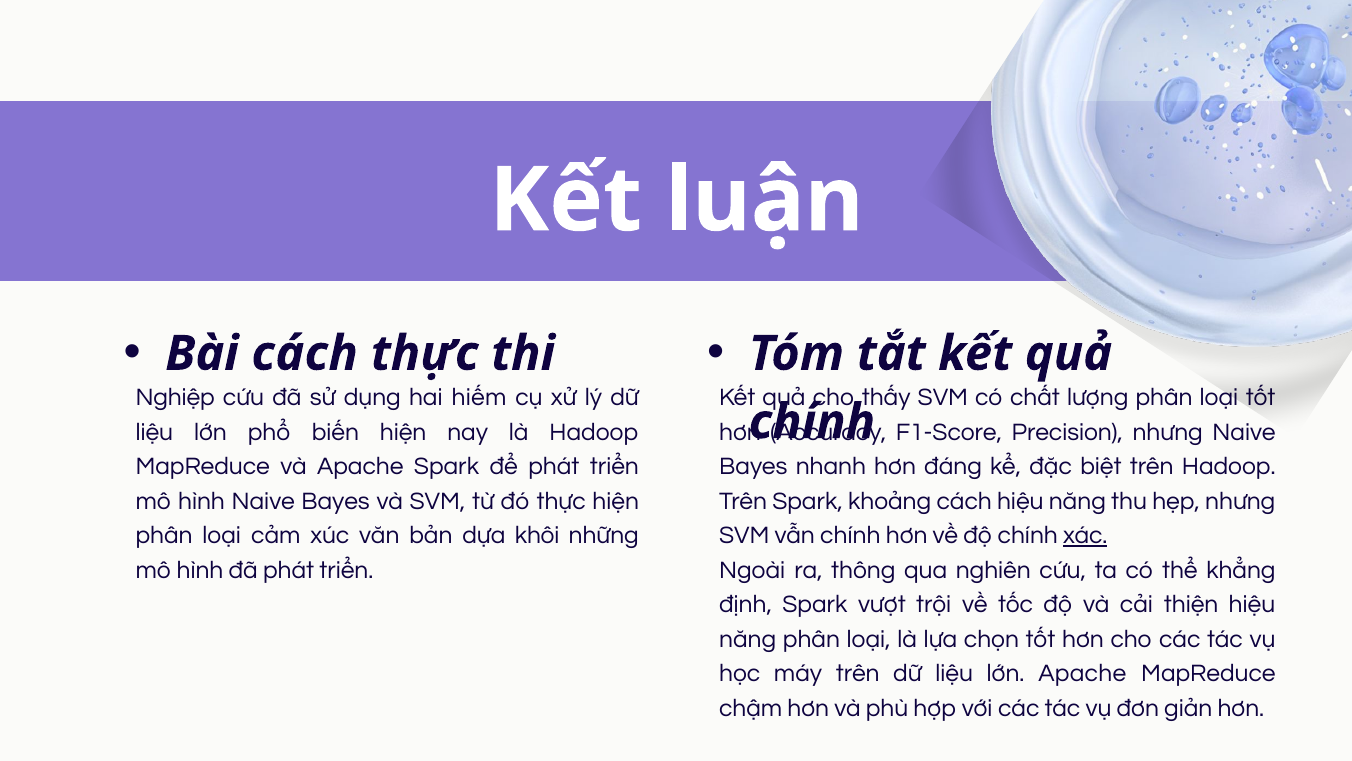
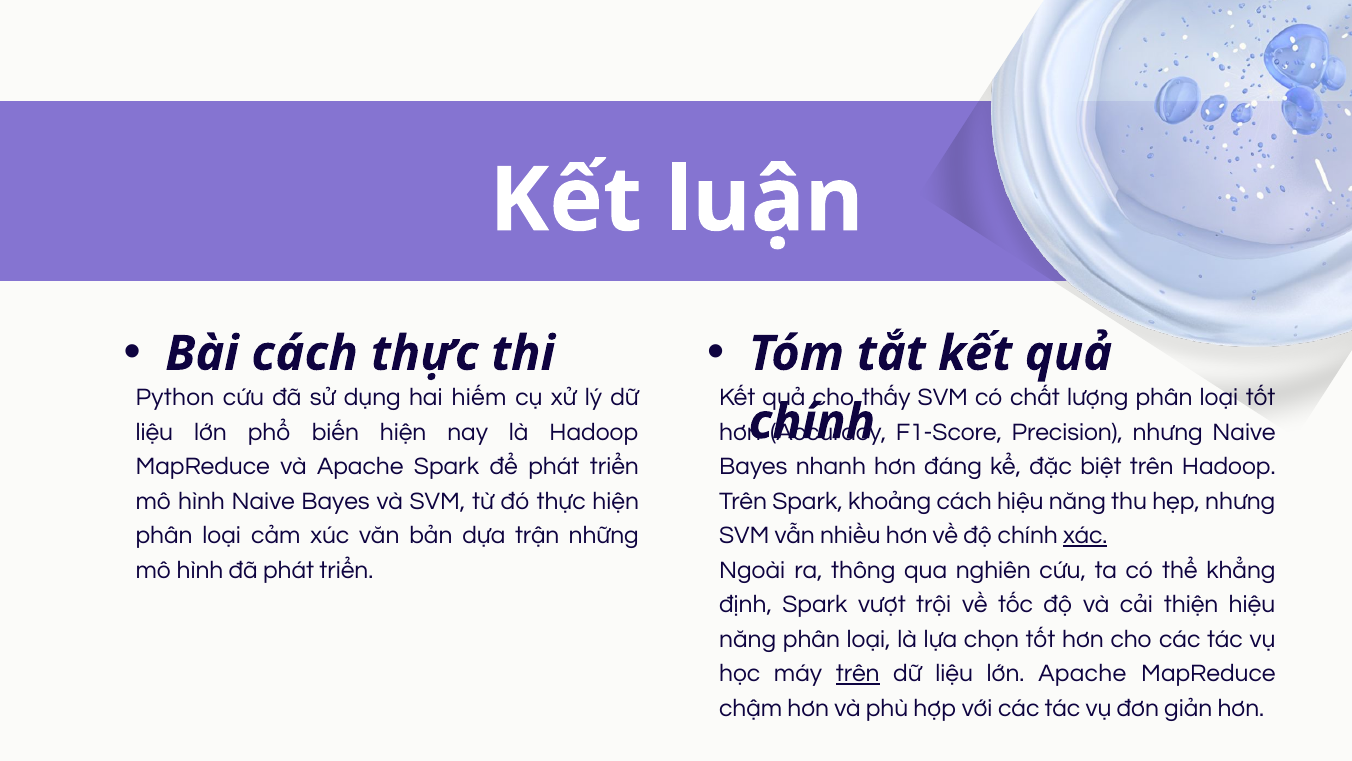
Nghiệp: Nghiệp -> Python
khôi: khôi -> trận
vẫn chính: chính -> nhiều
trên at (858, 673) underline: none -> present
